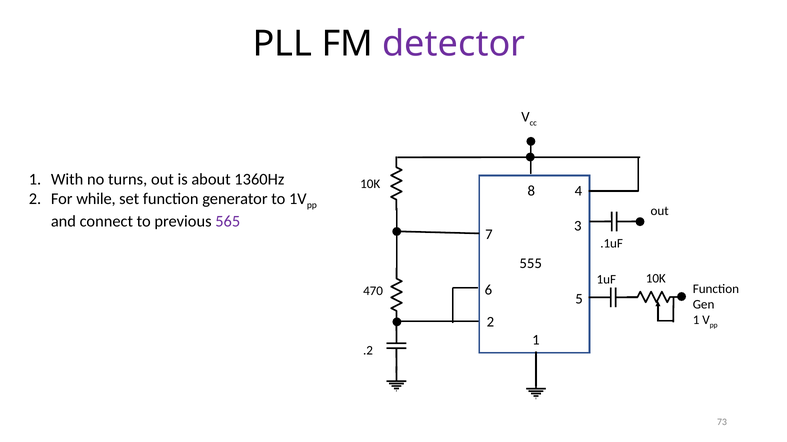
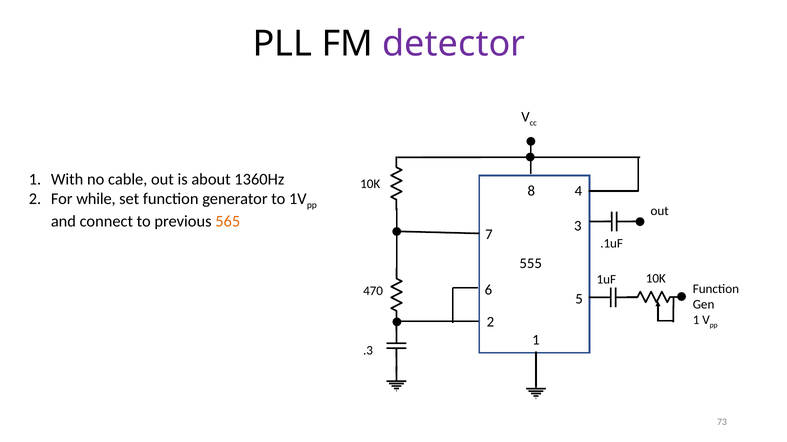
turns: turns -> cable
565 colour: purple -> orange
.2: .2 -> .3
